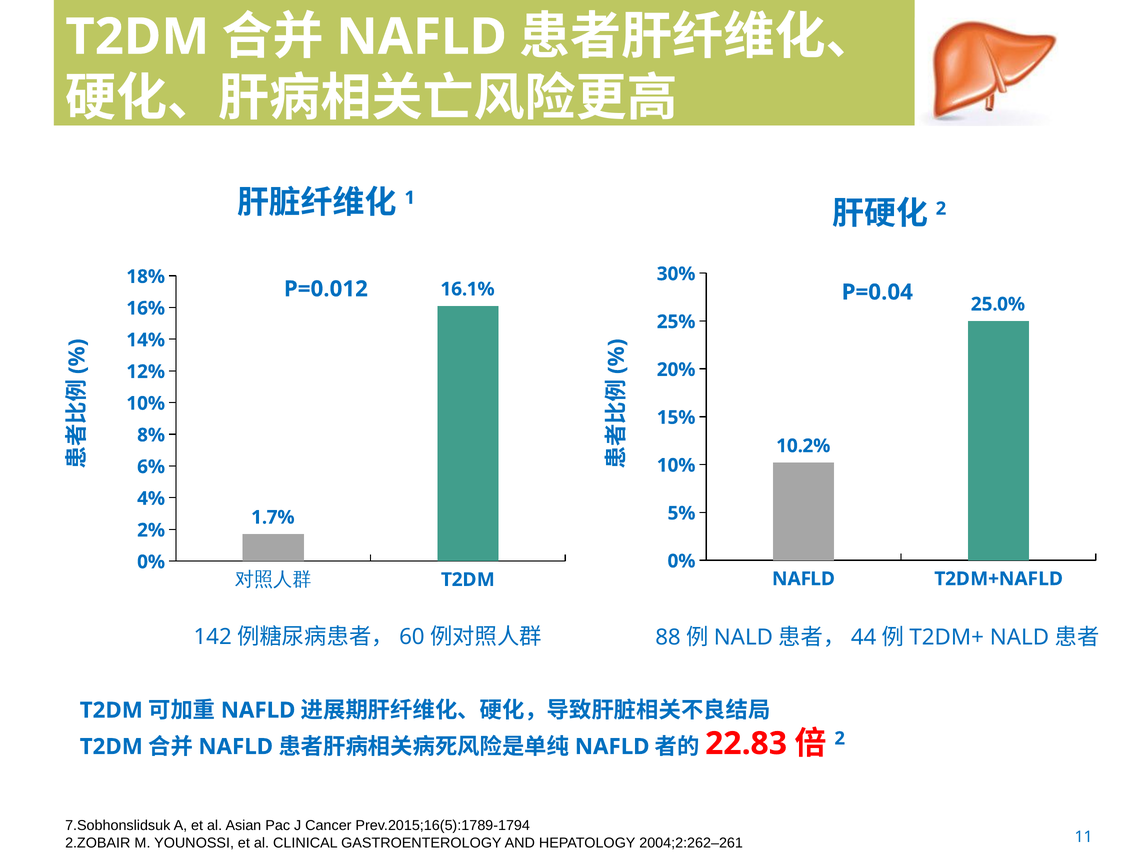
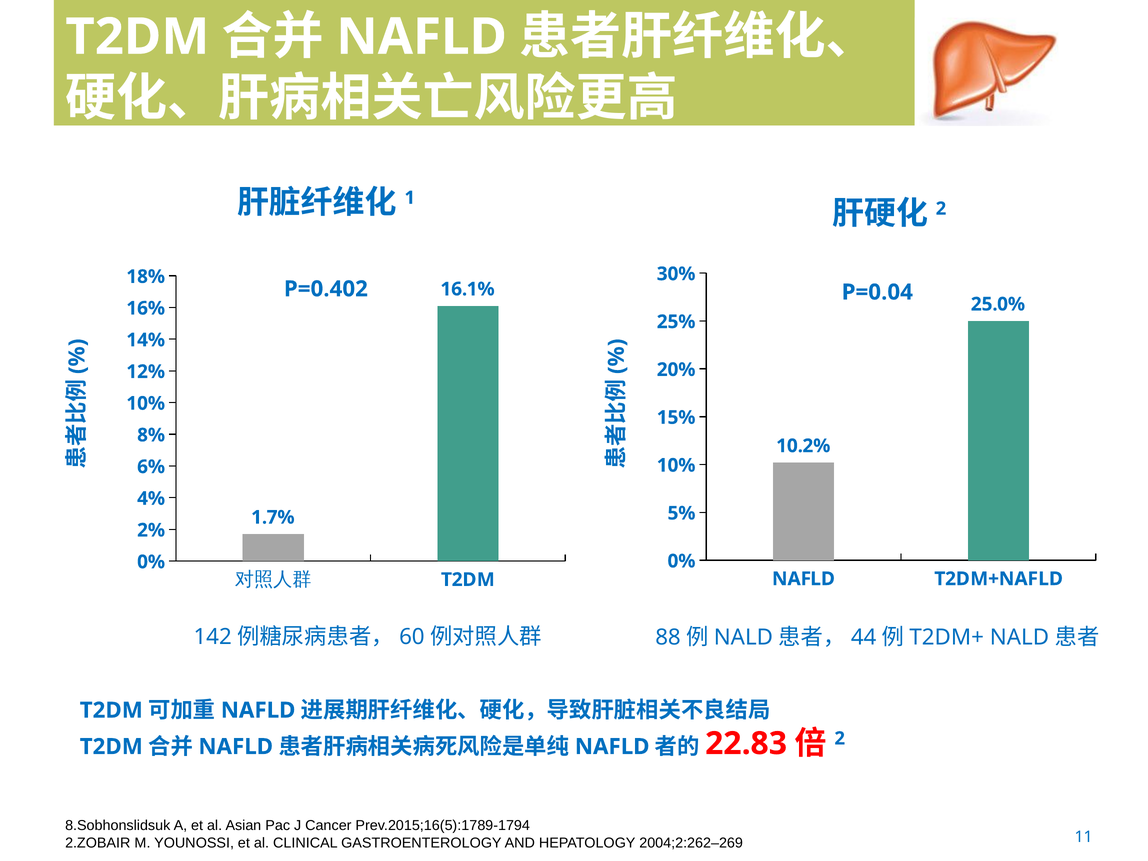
P=0.012: P=0.012 -> P=0.402
7.Sobhonslidsuk: 7.Sobhonslidsuk -> 8.Sobhonslidsuk
2004;2:262–261: 2004;2:262–261 -> 2004;2:262–269
